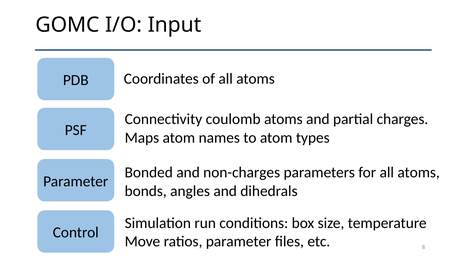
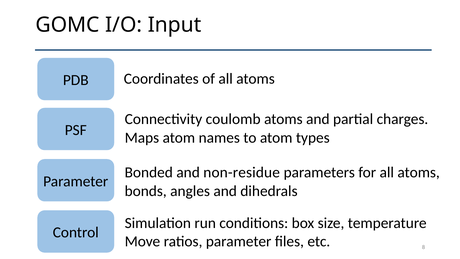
non-charges: non-charges -> non-residue
